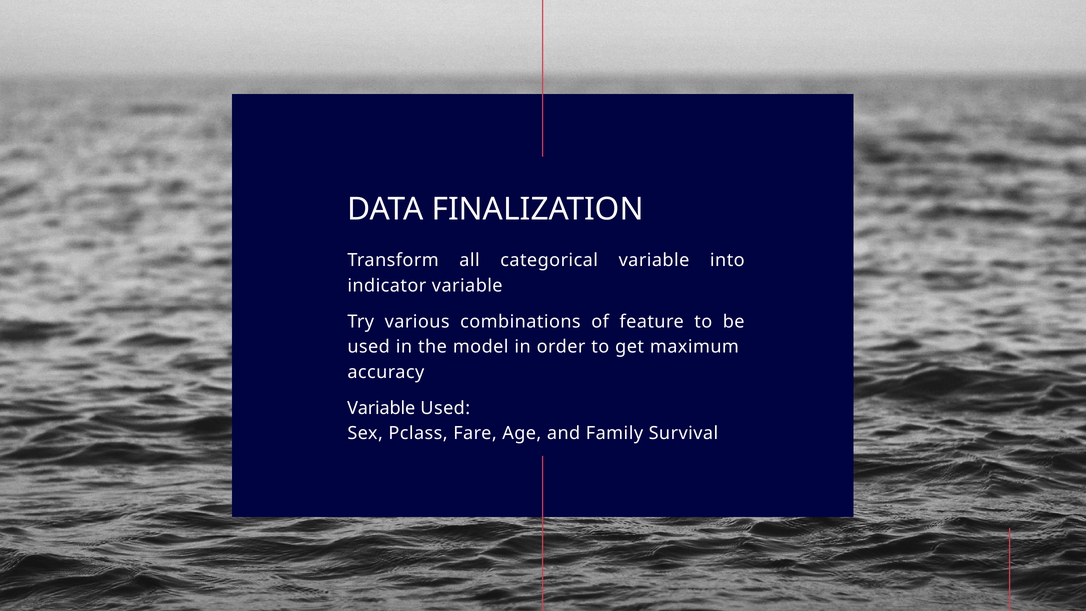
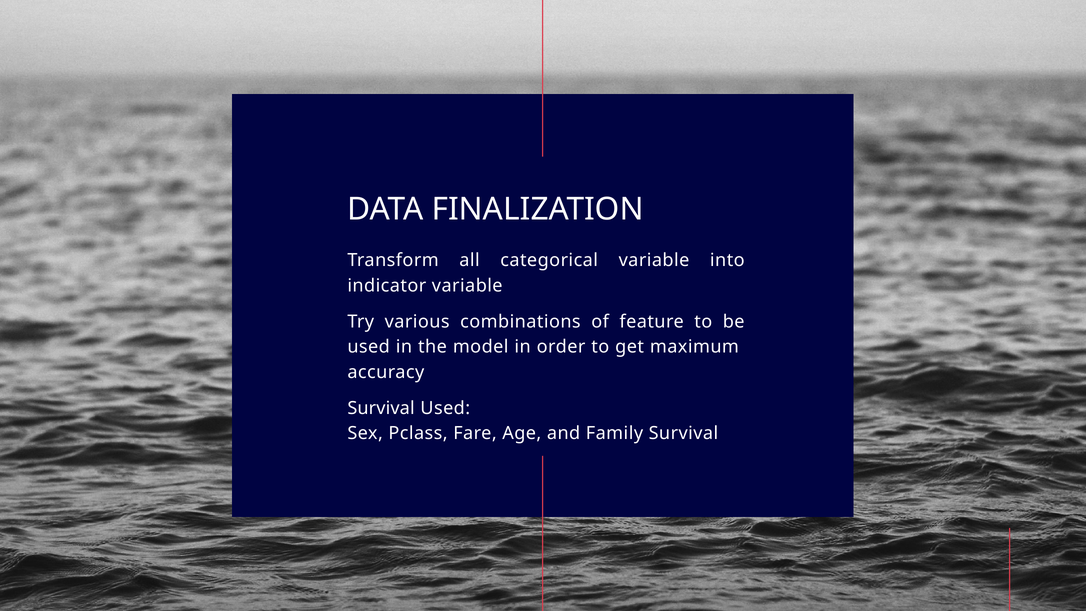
Variable at (381, 408): Variable -> Survival
